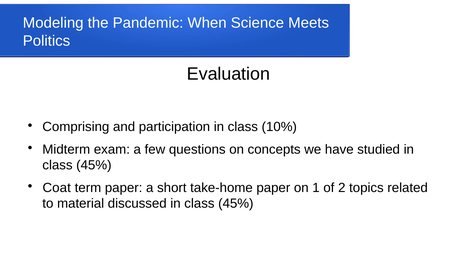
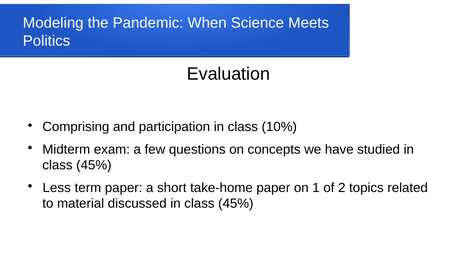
Coat: Coat -> Less
